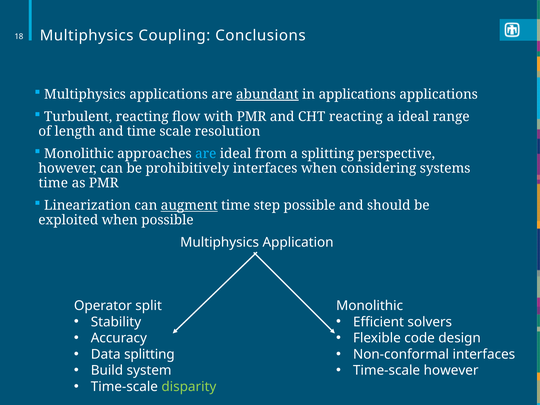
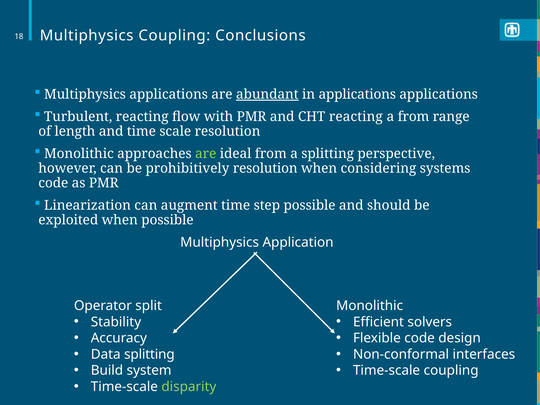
a ideal: ideal -> from
are at (206, 154) colour: light blue -> light green
prohibitively interfaces: interfaces -> resolution
time at (53, 183): time -> code
augment underline: present -> none
Time-scale however: however -> coupling
